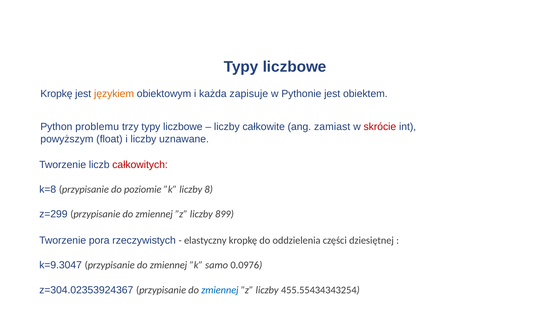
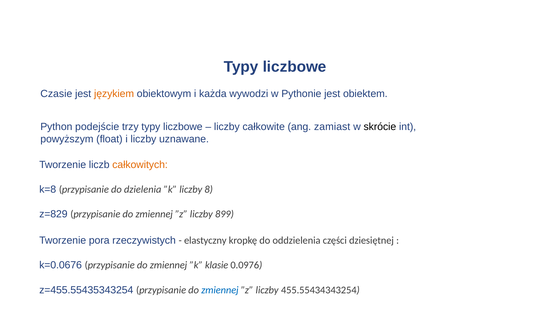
Kropkę at (56, 94): Kropkę -> Czasie
zapisuje: zapisuje -> wywodzi
problemu: problemu -> podejście
skrócie colour: red -> black
całkowitych colour: red -> orange
poziomie: poziomie -> dzielenia
z=299: z=299 -> z=829
k=9.3047: k=9.3047 -> k=0.0676
samo: samo -> klasie
z=304.02353924367: z=304.02353924367 -> z=455.55435343254
